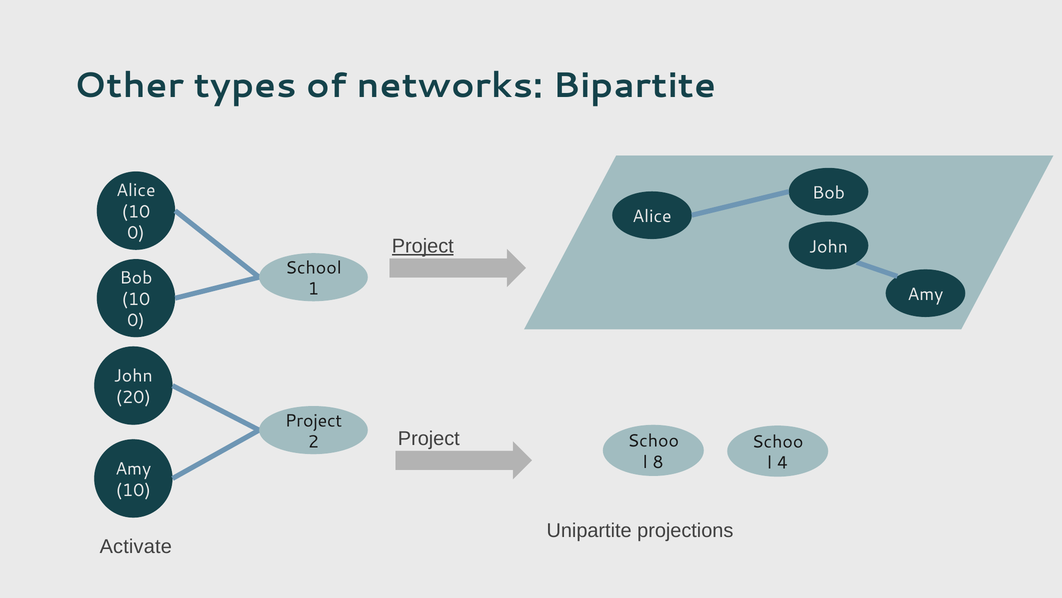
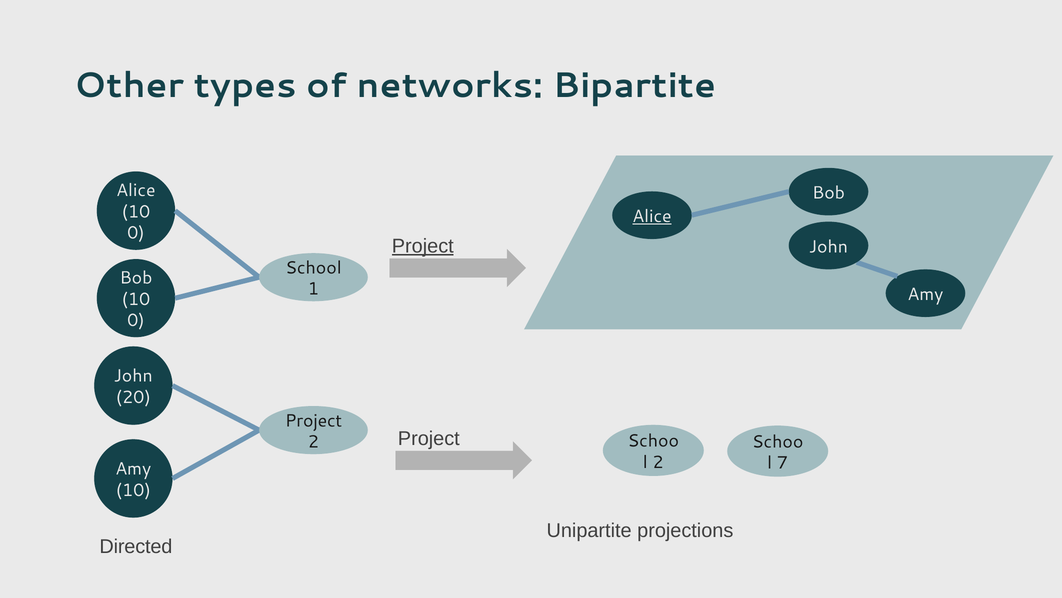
Alice at (652, 216) underline: none -> present
8 at (658, 462): 8 -> 2
4: 4 -> 7
Activate: Activate -> Directed
